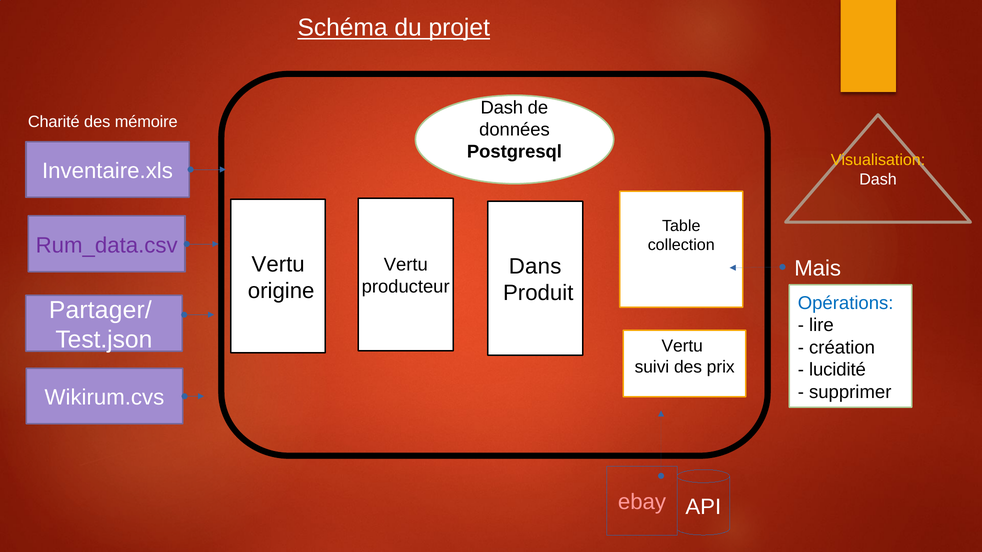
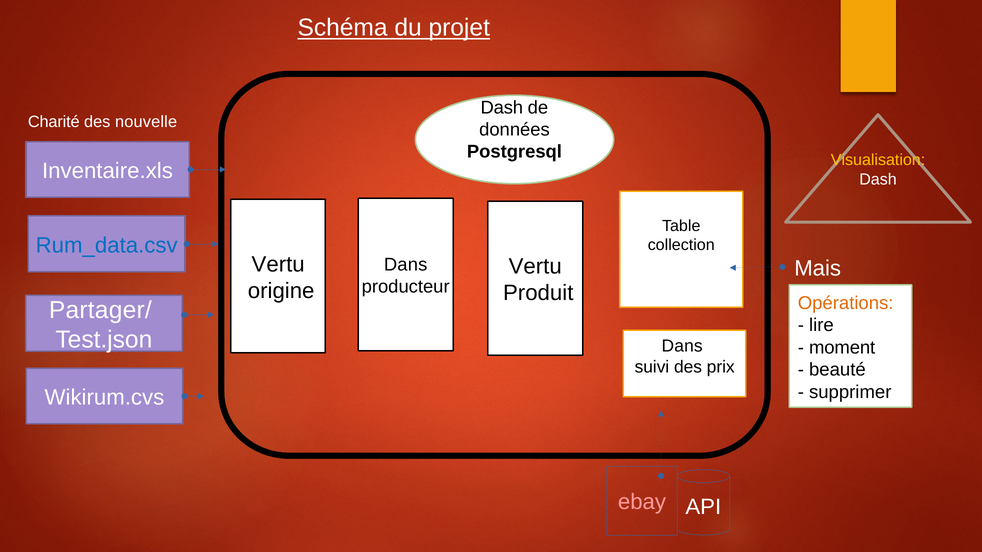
mémoire: mémoire -> nouvelle
Rum_data.csv colour: purple -> blue
Dans at (535, 267): Dans -> Vertu
Vertu at (406, 265): Vertu -> Dans
Opérations colour: blue -> orange
Vertu at (682, 346): Vertu -> Dans
création: création -> moment
lucidité: lucidité -> beauté
